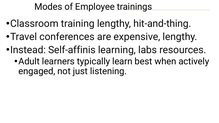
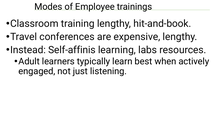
hit-and-thing: hit-and-thing -> hit-and-book
